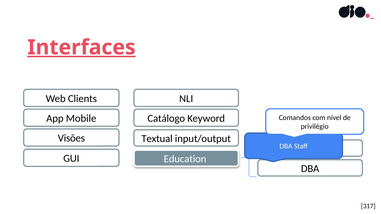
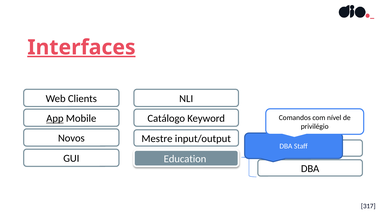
App underline: none -> present
Visões: Visões -> Novos
Textual: Textual -> Mestre
